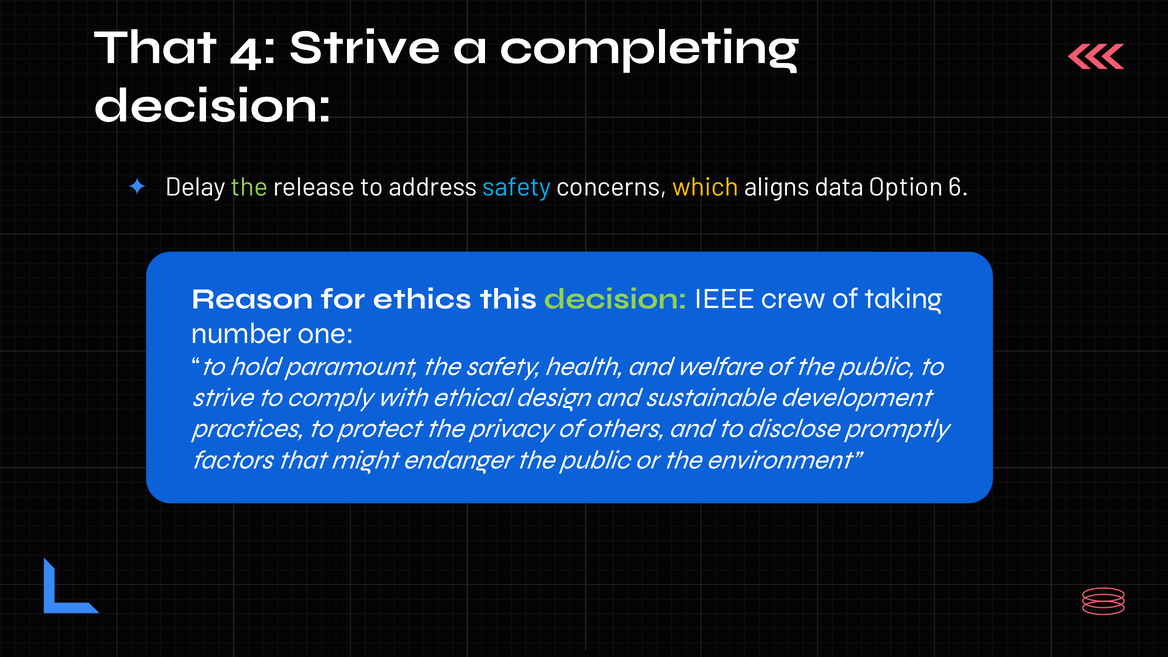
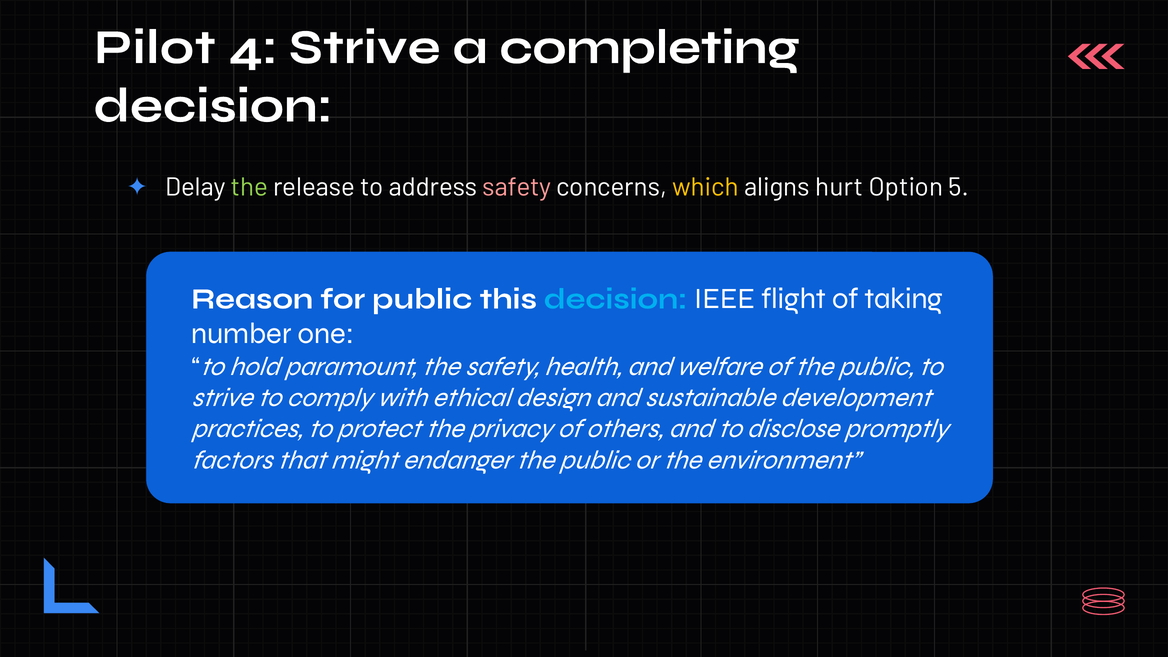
That at (155, 47): That -> Pilot
safety at (517, 187) colour: light blue -> pink
data: data -> hurt
6: 6 -> 5
for ethics: ethics -> public
decision at (615, 299) colour: light green -> light blue
crew: crew -> flight
